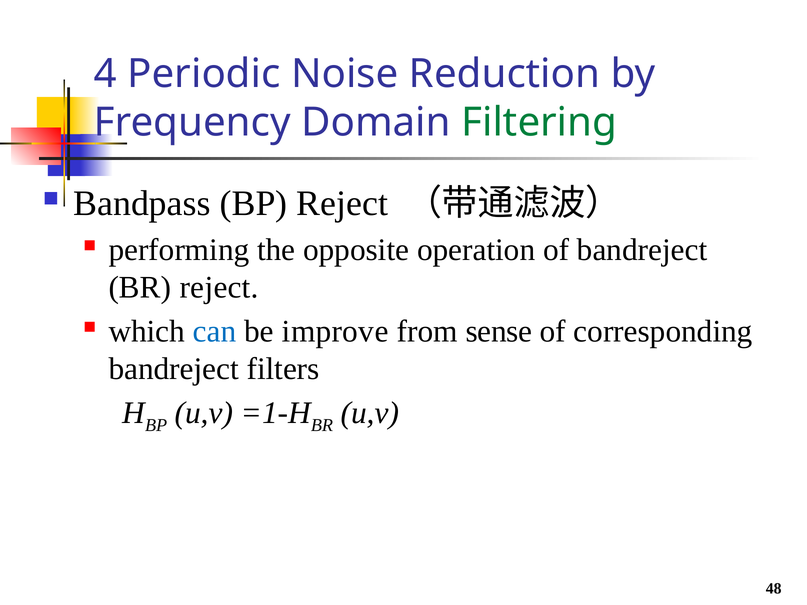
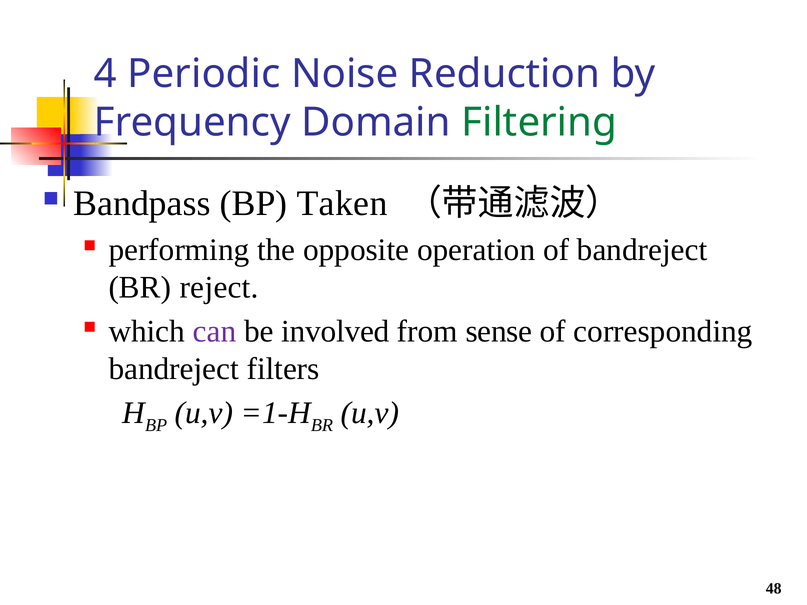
BP Reject: Reject -> Taken
can colour: blue -> purple
improve: improve -> involved
